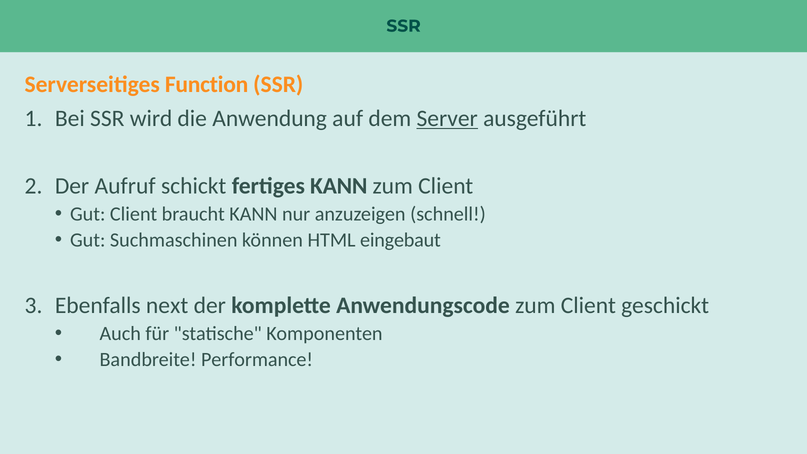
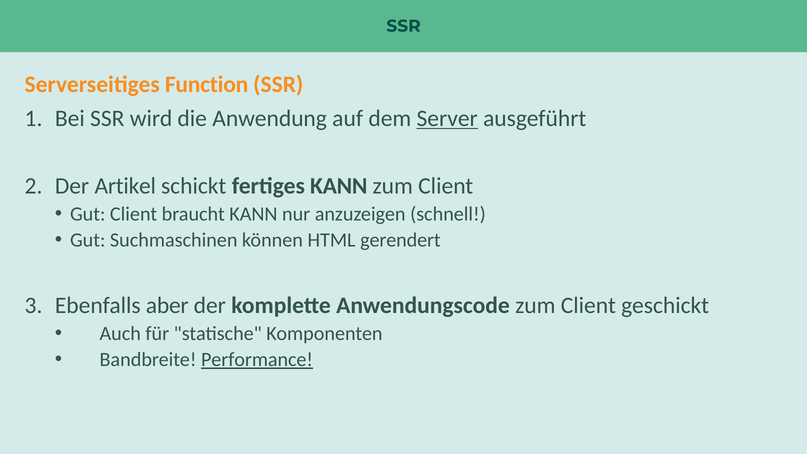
Aufruf: Aufruf -> Artikel
eingebaut: eingebaut -> gerendert
next: next -> aber
Performance underline: none -> present
